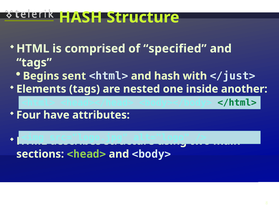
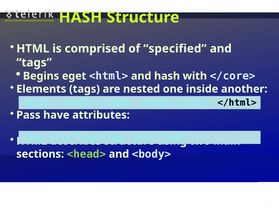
sent: sent -> eget
</just>: </just> -> </core>
</html> colour: green -> black
Four: Four -> Pass
